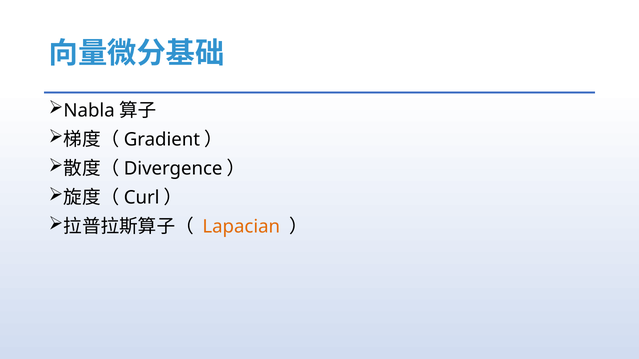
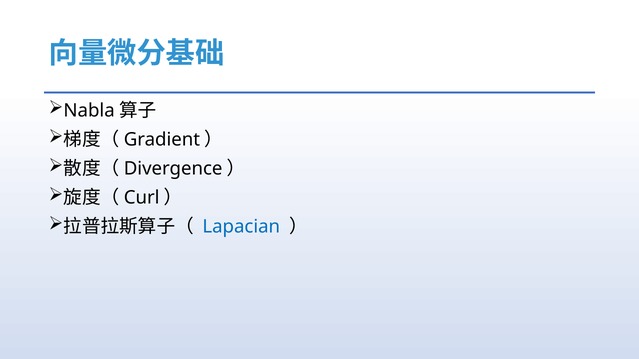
Lapacian colour: orange -> blue
